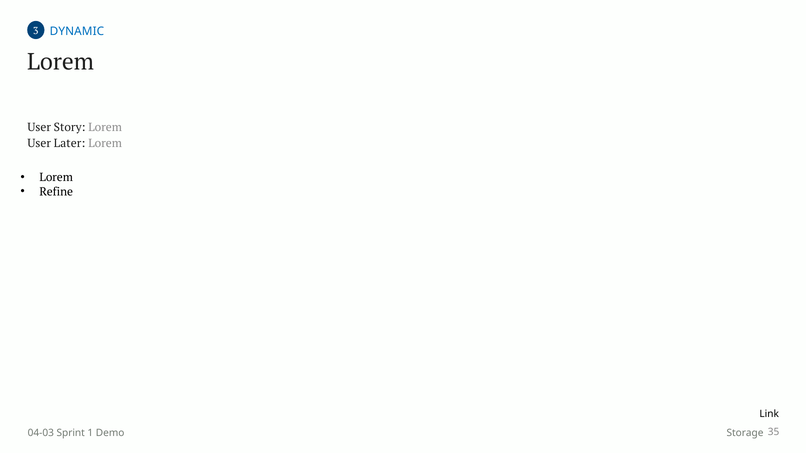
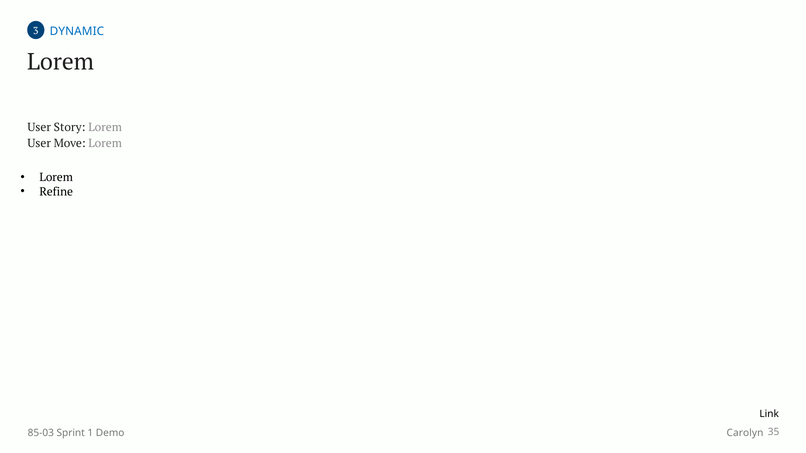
Later: Later -> Move
04-03: 04-03 -> 85-03
Storage: Storage -> Carolyn
